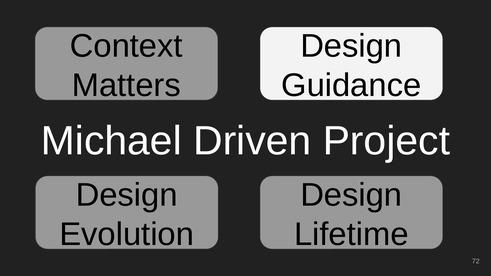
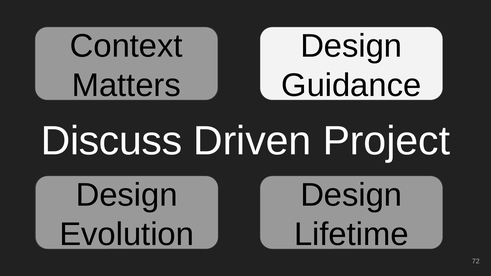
Michael: Michael -> Discuss
